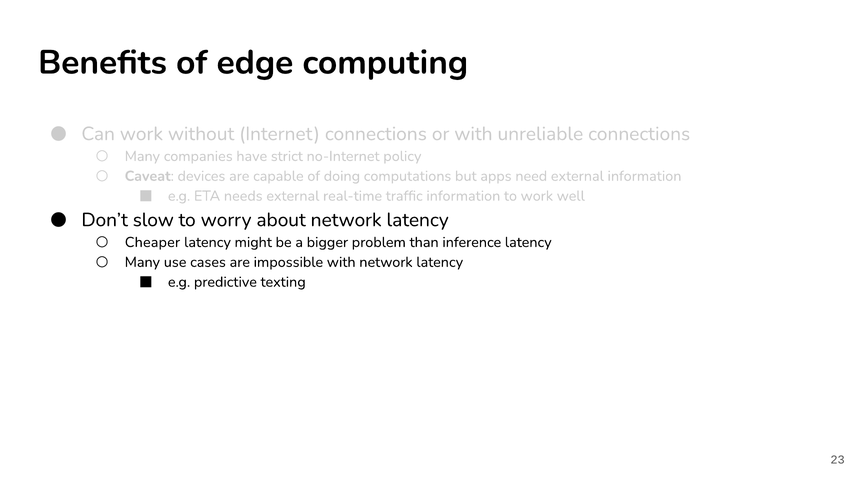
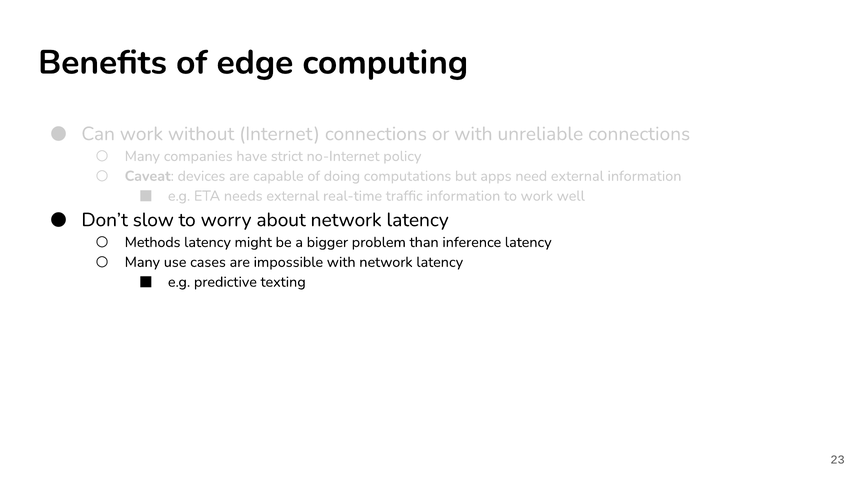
Cheaper: Cheaper -> Methods
